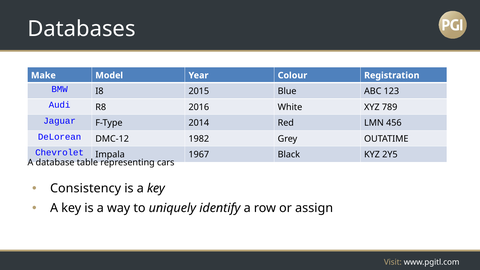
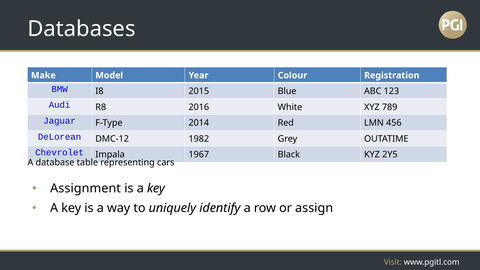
Consistency: Consistency -> Assignment
